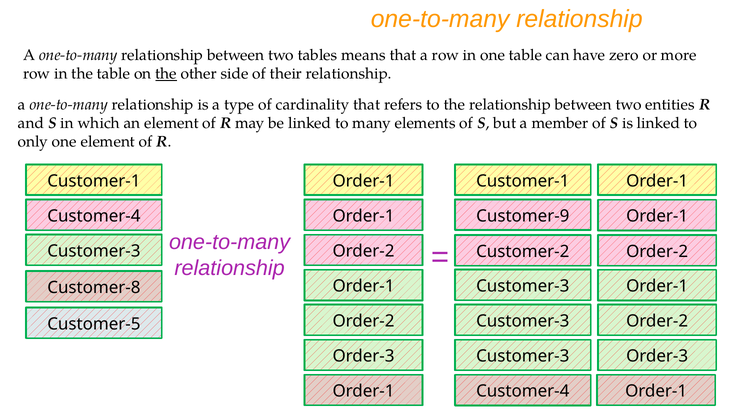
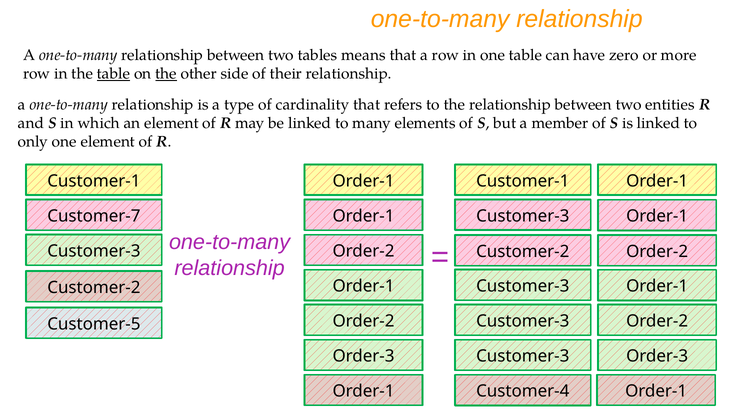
table at (114, 74) underline: none -> present
Customer-9 at (523, 216): Customer-9 -> Customer-3
Customer-4 at (94, 216): Customer-4 -> Customer-7
Customer-8 at (94, 287): Customer-8 -> Customer-2
